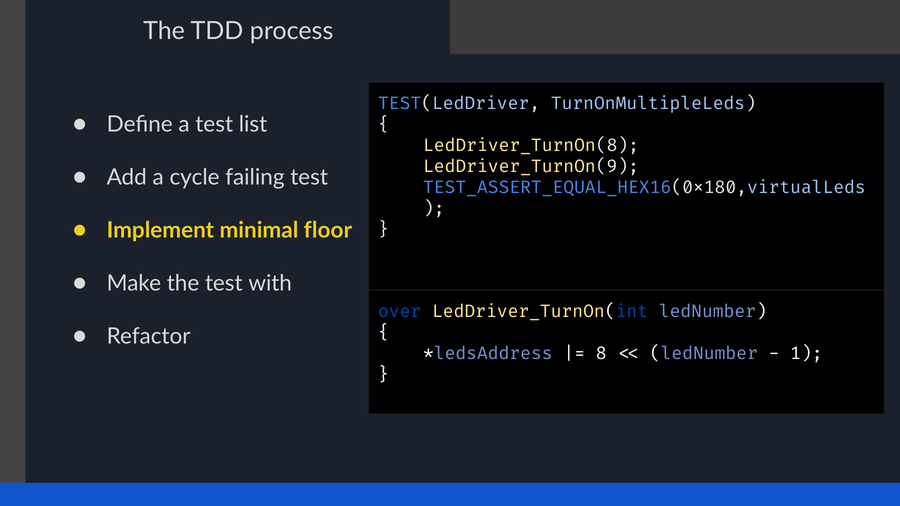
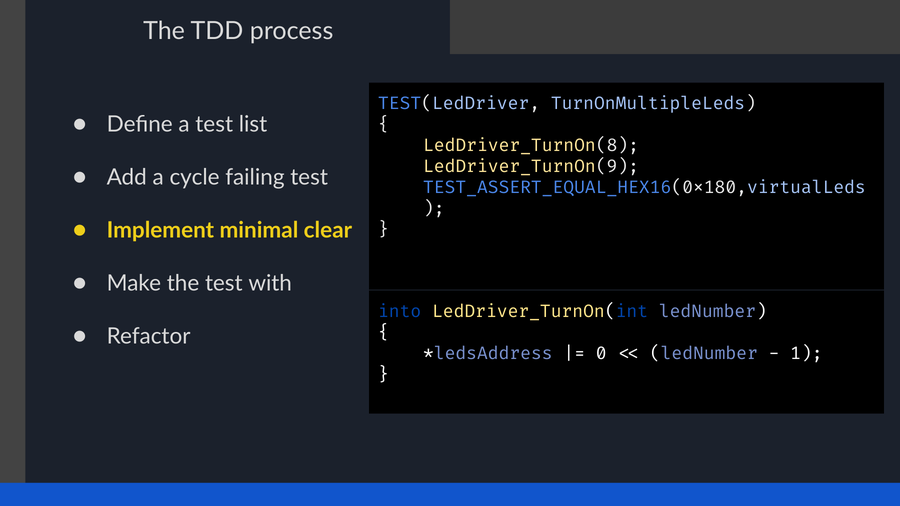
floor: floor -> clear
over: over -> into
8: 8 -> 0
